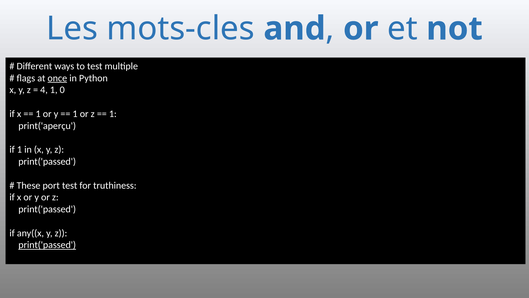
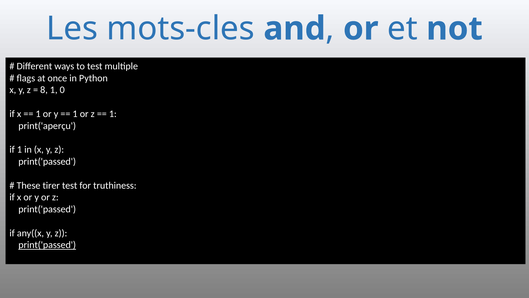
once underline: present -> none
4: 4 -> 8
port: port -> tirer
